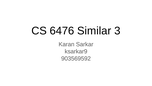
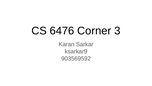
Similar: Similar -> Corner
